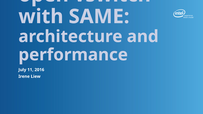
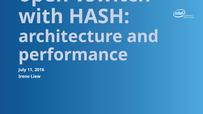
SAME: SAME -> HASH
